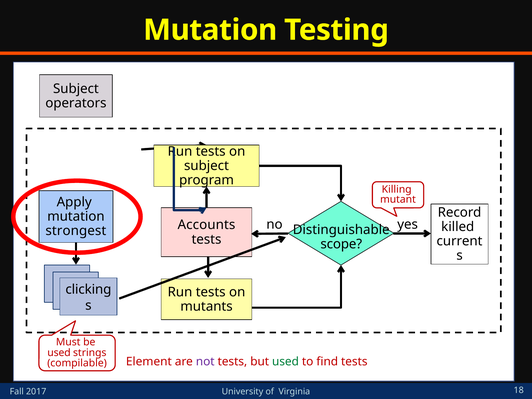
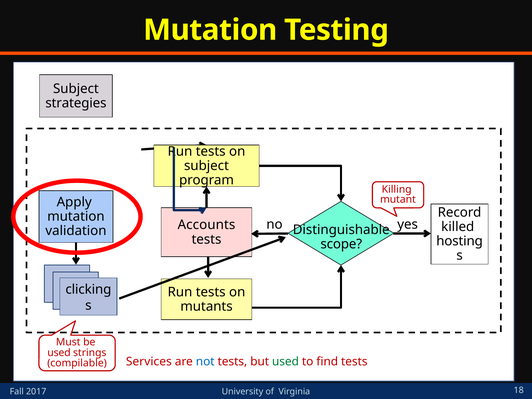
operators: operators -> strategies
strongest: strongest -> validation
current: current -> hosting
Element: Element -> Services
not colour: purple -> blue
